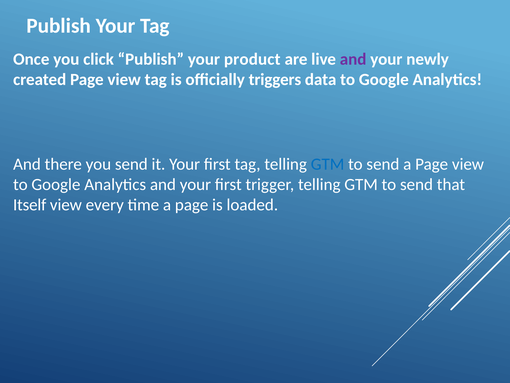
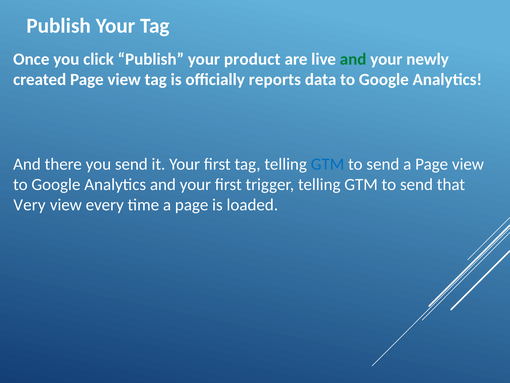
and at (353, 59) colour: purple -> green
triggers: triggers -> reports
Itself: Itself -> Very
